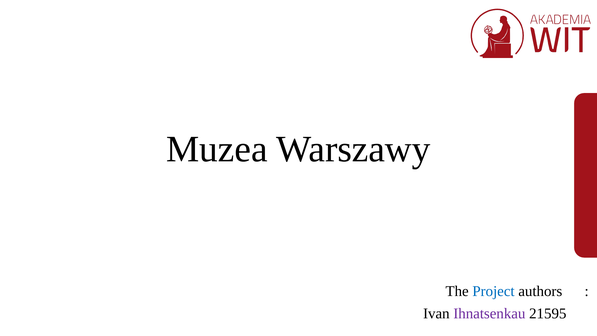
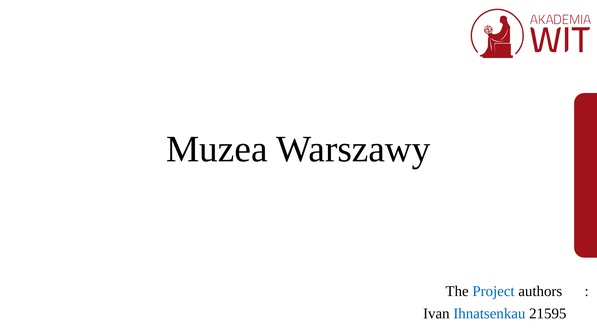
Ihnatsenkau colour: purple -> blue
